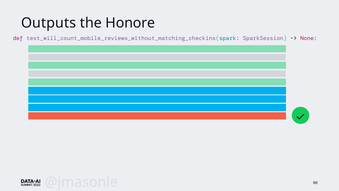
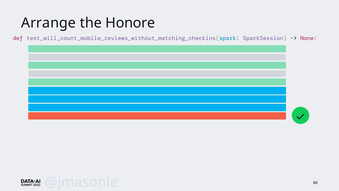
Outputs: Outputs -> Arrange
